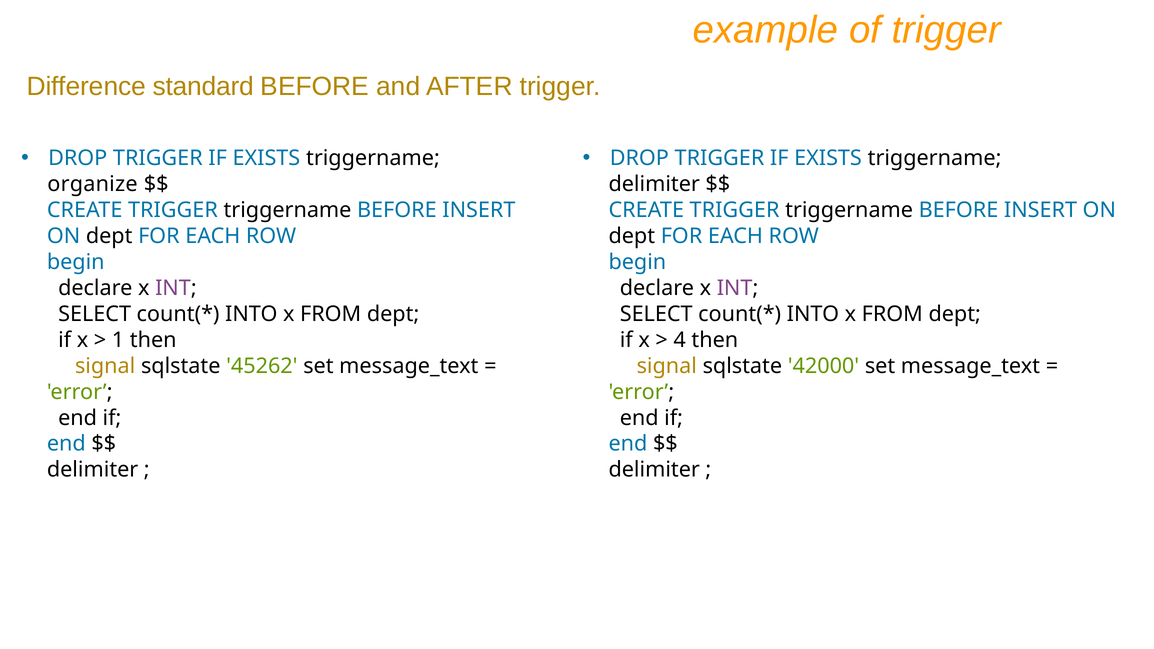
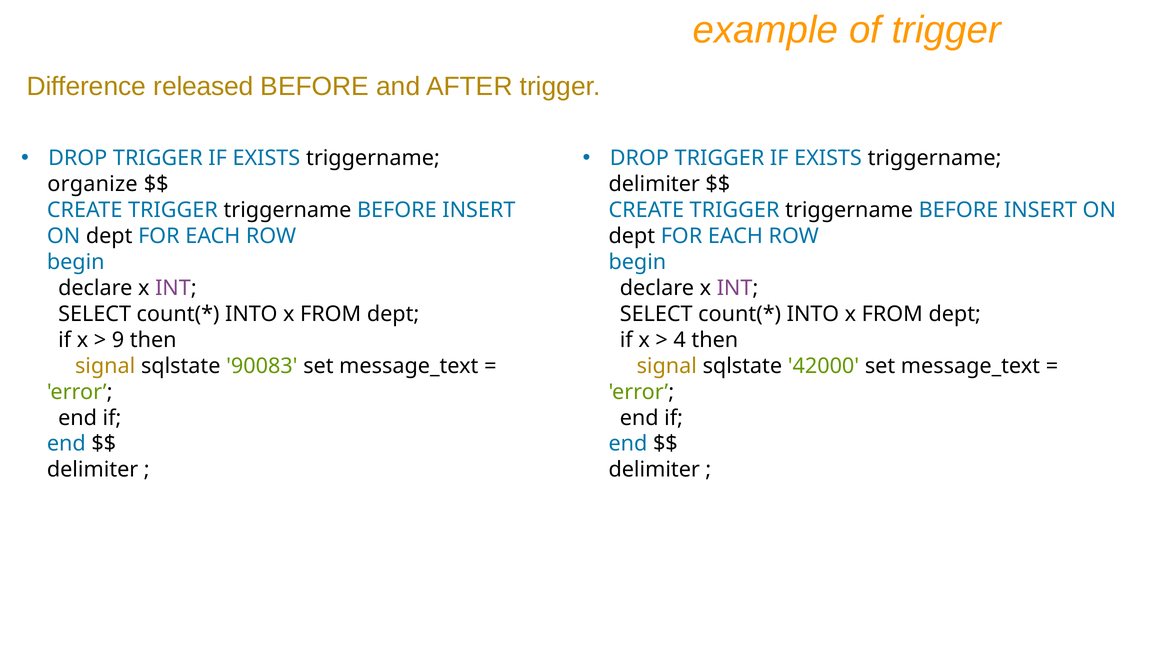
standard: standard -> released
1: 1 -> 9
45262: 45262 -> 90083
